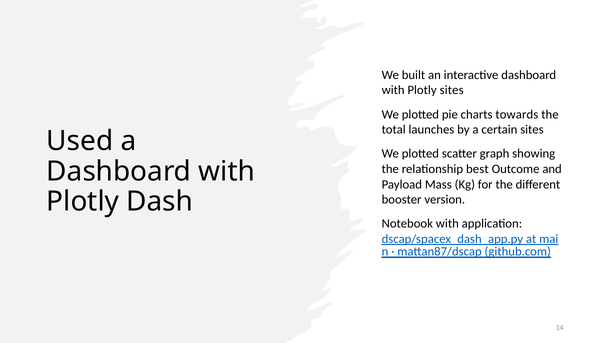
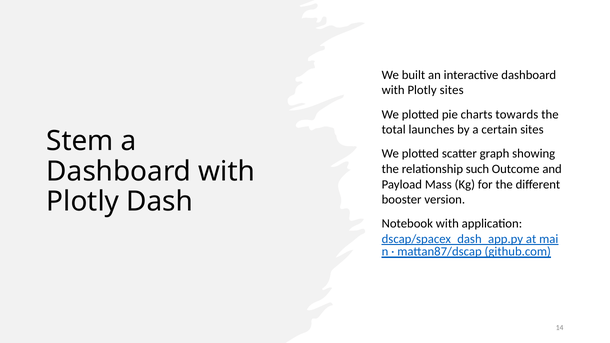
Used: Used -> Stem
best: best -> such
